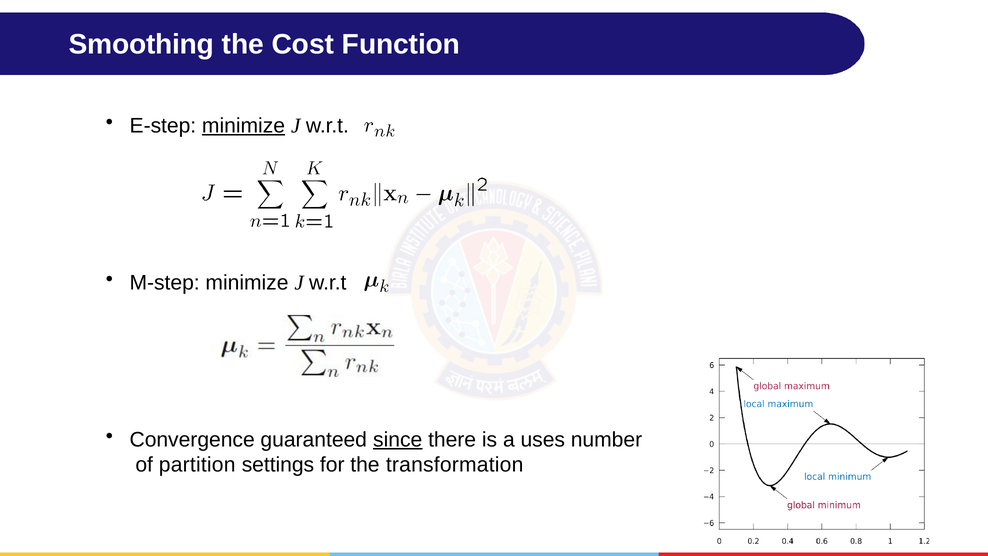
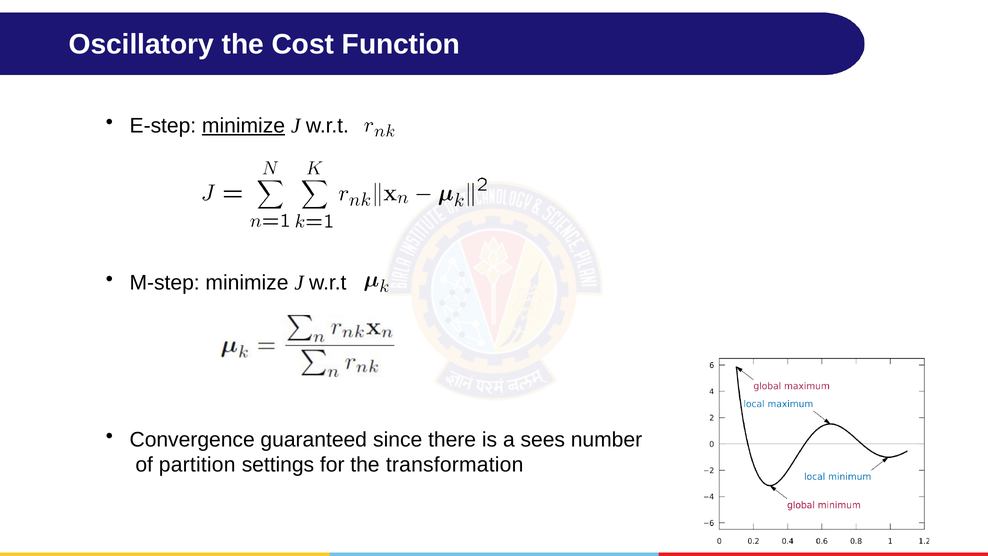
Smoothing: Smoothing -> Oscillatory
since underline: present -> none
uses: uses -> sees
